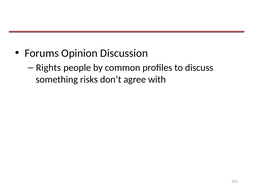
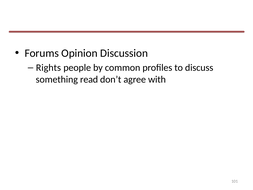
risks: risks -> read
